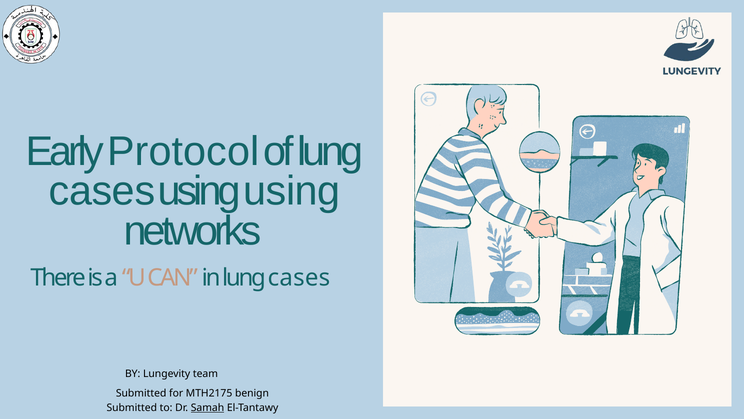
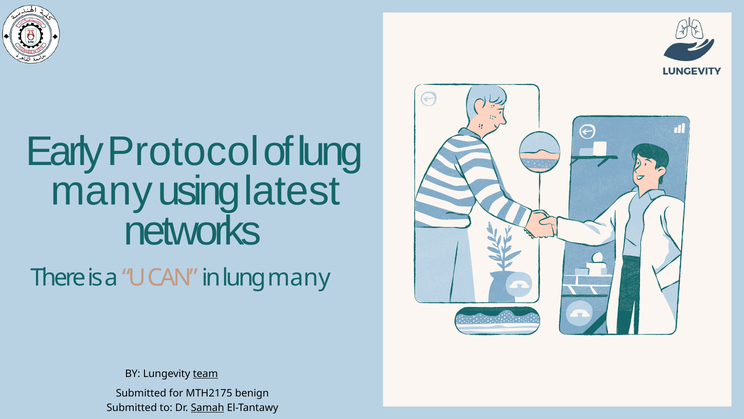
cases at (102, 191): cases -> many
using using: using -> latest
in lung cases: cases -> many
team underline: none -> present
